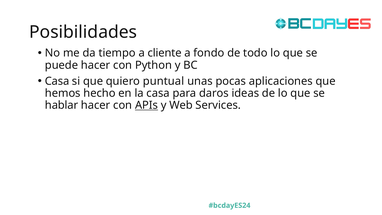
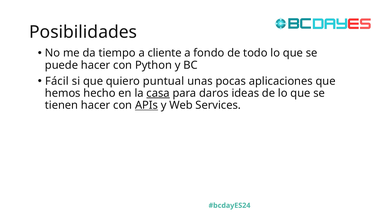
Casa at (57, 81): Casa -> Fácil
casa at (158, 93) underline: none -> present
hablar: hablar -> tienen
